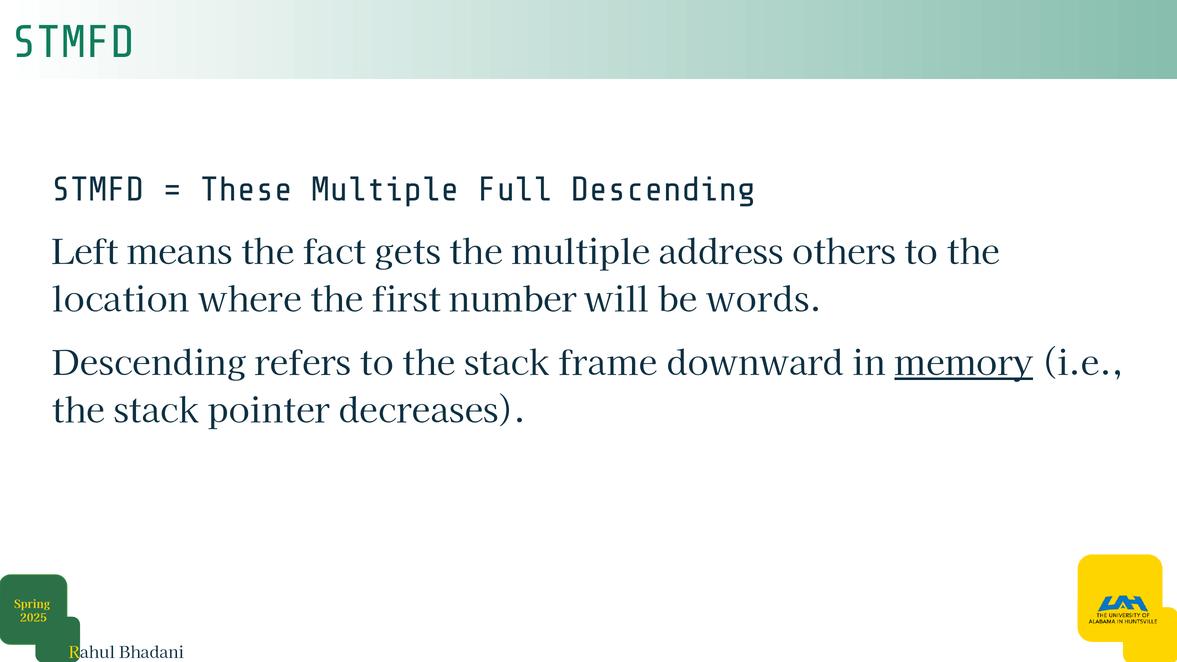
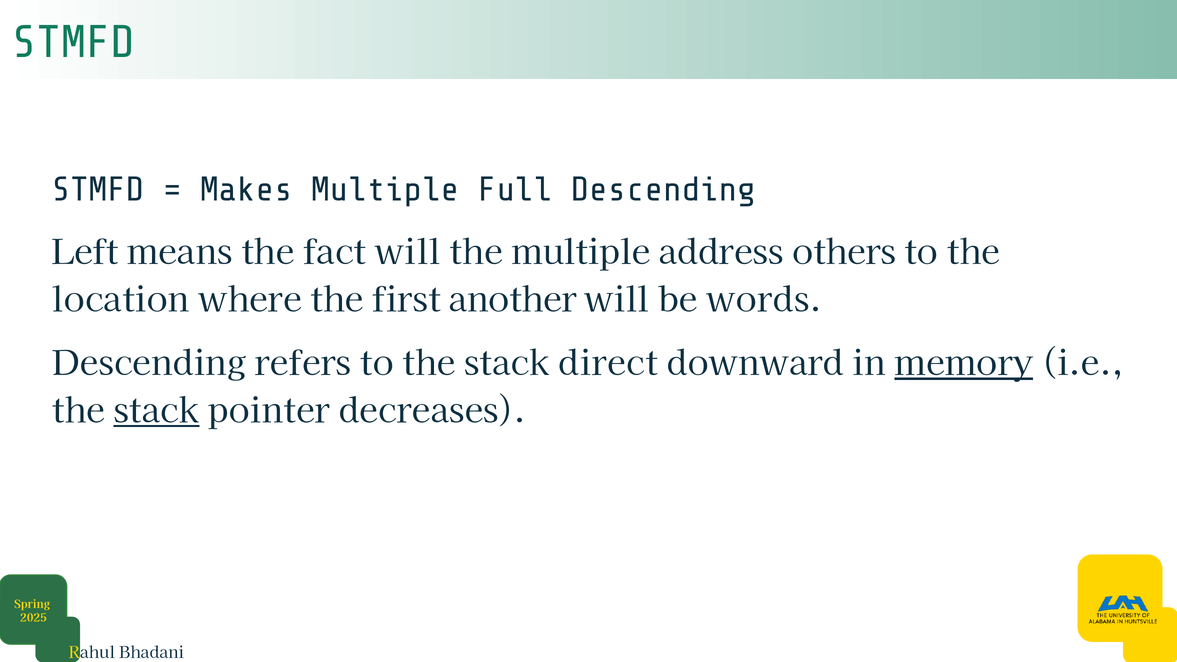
These: These -> Makes
fact gets: gets -> will
number: number -> another
frame: frame -> direct
stack at (156, 411) underline: none -> present
